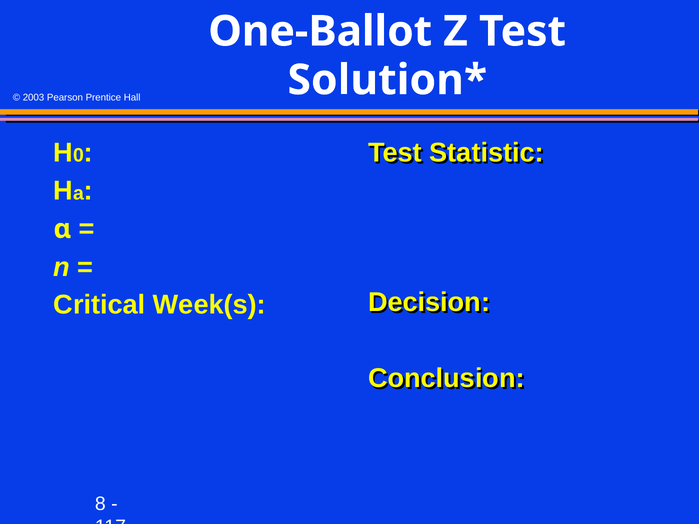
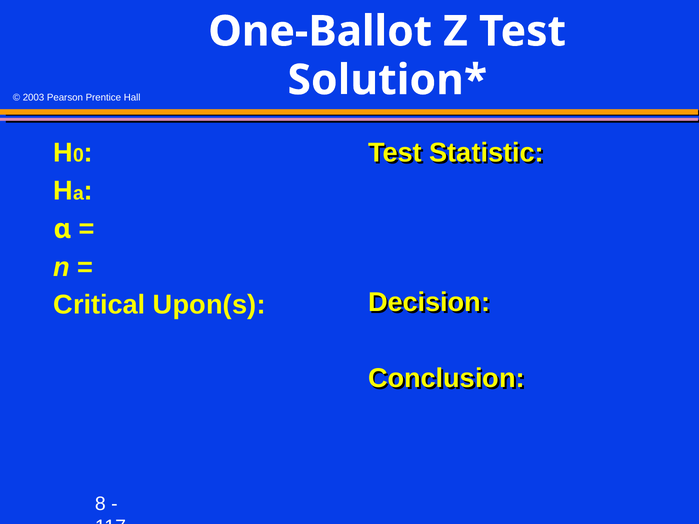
Week(s: Week(s -> Upon(s
